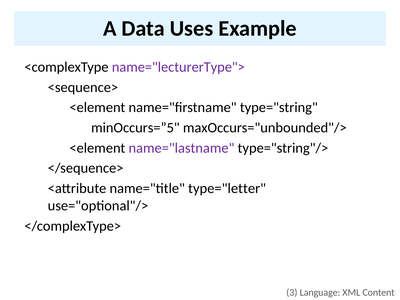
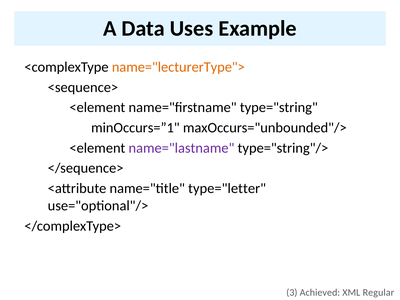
name="lecturerType"> colour: purple -> orange
minOccurs=”5: minOccurs=”5 -> minOccurs=”1
Language: Language -> Achieved
Content: Content -> Regular
